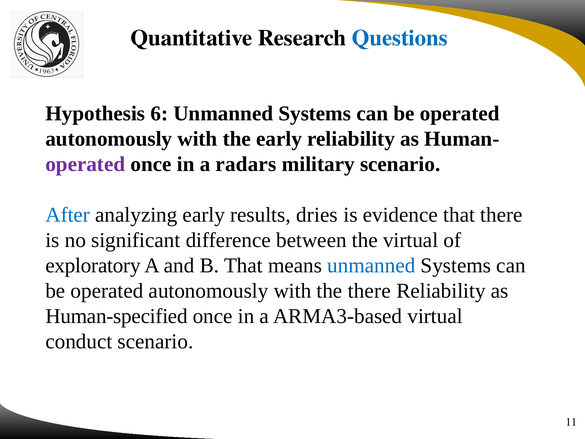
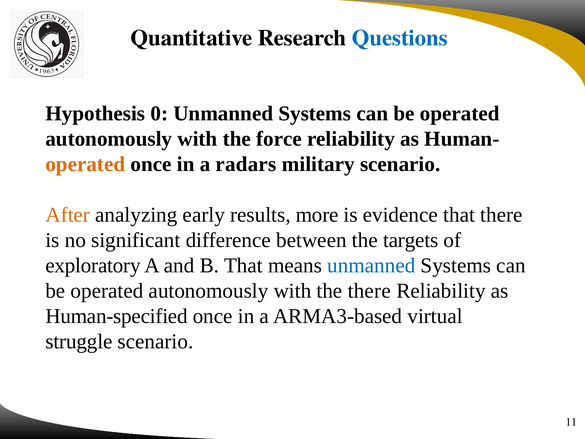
6: 6 -> 0
the early: early -> force
operated at (85, 164) colour: purple -> orange
After colour: blue -> orange
dries: dries -> more
the virtual: virtual -> targets
conduct: conduct -> struggle
